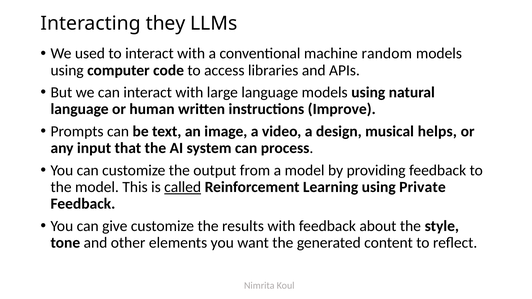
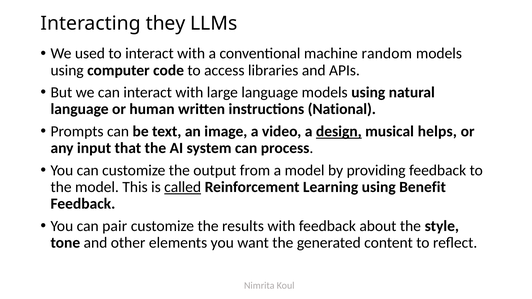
Improve: Improve -> National
design underline: none -> present
Private: Private -> Benefit
give: give -> pair
